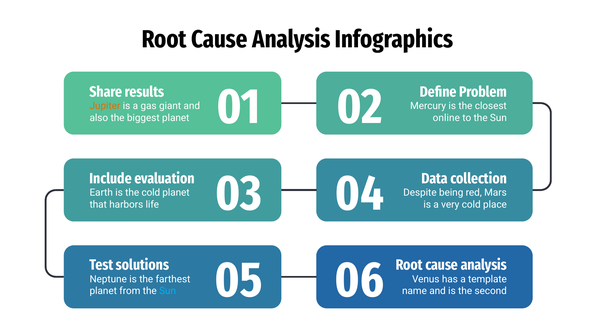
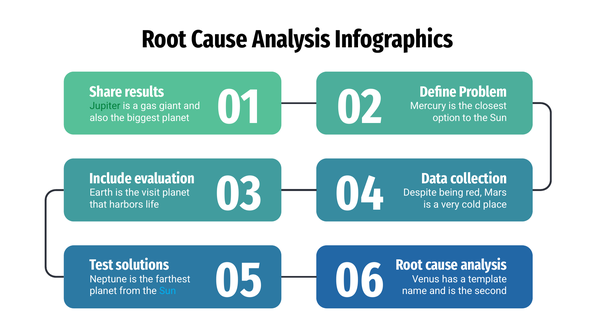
Jupiter colour: orange -> green
online: online -> option
the cold: cold -> visit
